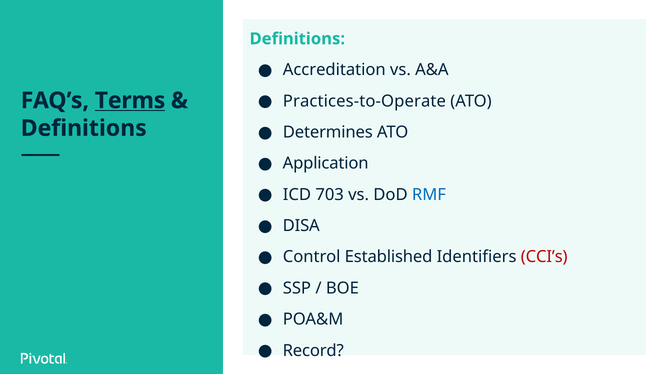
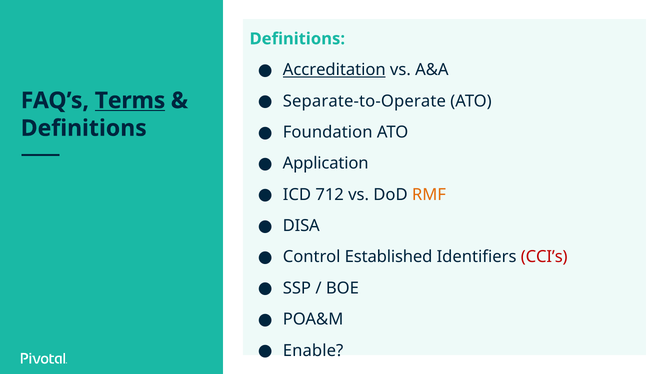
Accreditation underline: none -> present
Practices-to-Operate: Practices-to-Operate -> Separate-to-Operate
Determines: Determines -> Foundation
703: 703 -> 712
RMF colour: blue -> orange
Record: Record -> Enable
